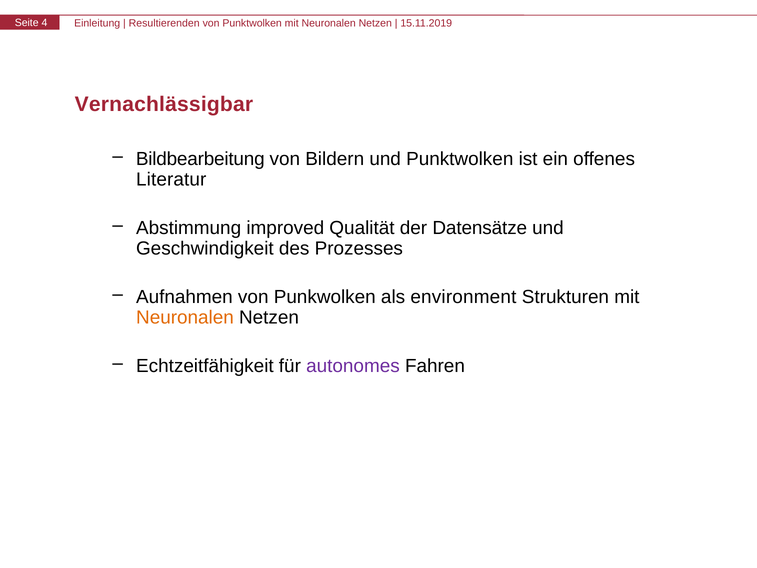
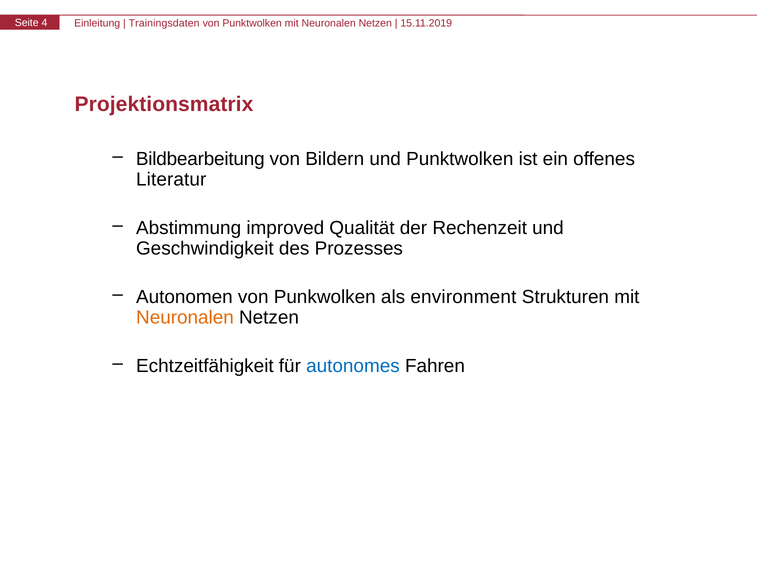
Resultierenden: Resultierenden -> Trainingsdaten
Vernachlässigbar: Vernachlässigbar -> Projektionsmatrix
Datensätze: Datensätze -> Rechenzeit
Aufnahmen: Aufnahmen -> Autonomen
autonomes colour: purple -> blue
